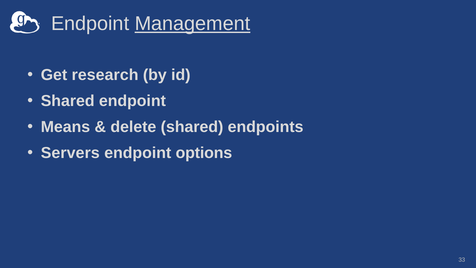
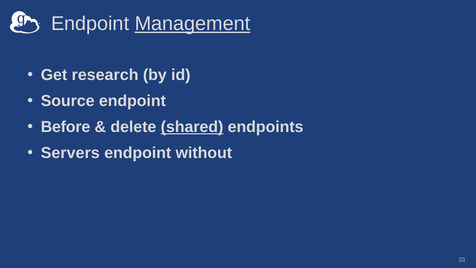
Shared at (68, 101): Shared -> Source
Means: Means -> Before
shared at (192, 127) underline: none -> present
options: options -> without
